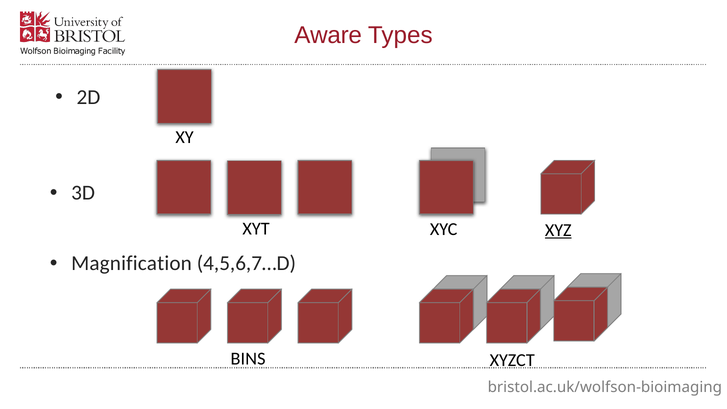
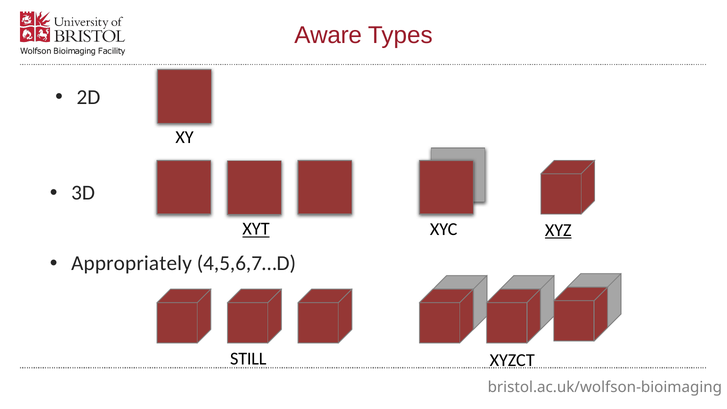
XYT underline: none -> present
Magnification: Magnification -> Appropriately
BINS: BINS -> STILL
